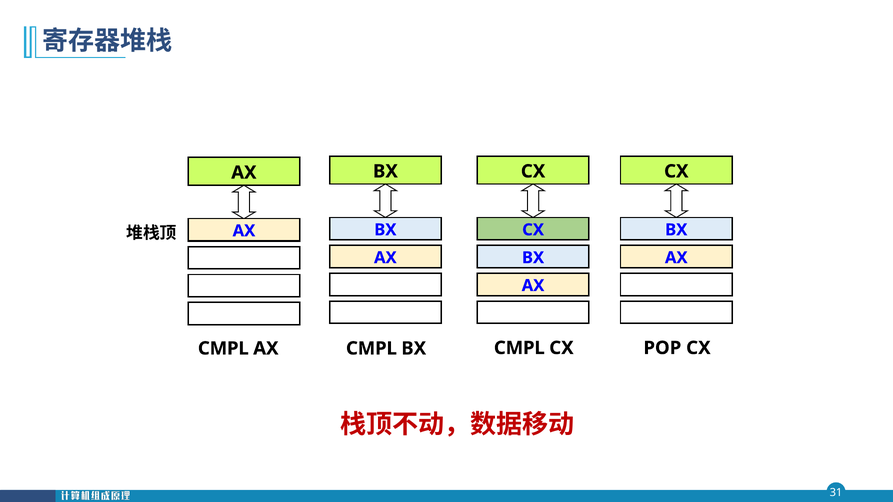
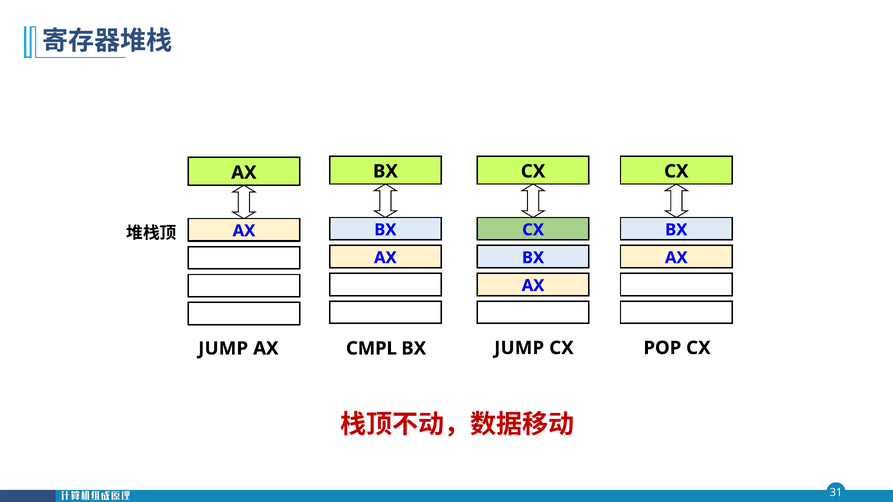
CMPL at (223, 349): CMPL -> JUMP
BX CMPL: CMPL -> JUMP
